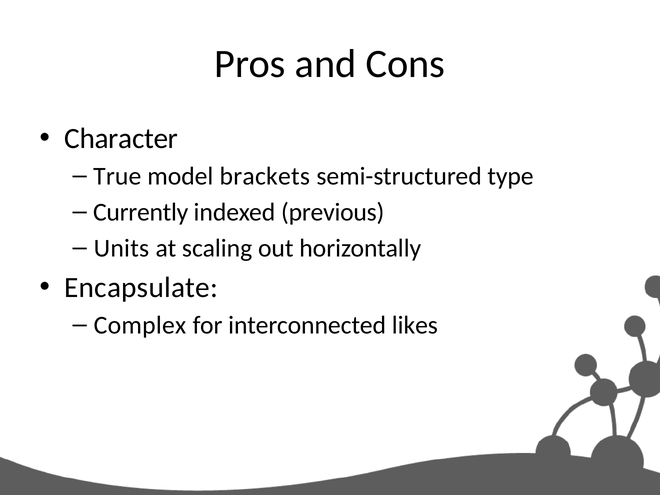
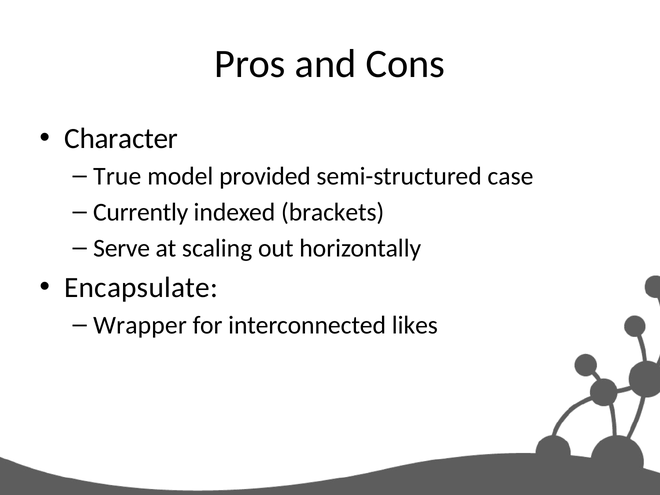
brackets: brackets -> provided
type: type -> case
previous: previous -> brackets
Units: Units -> Serve
Complex: Complex -> Wrapper
